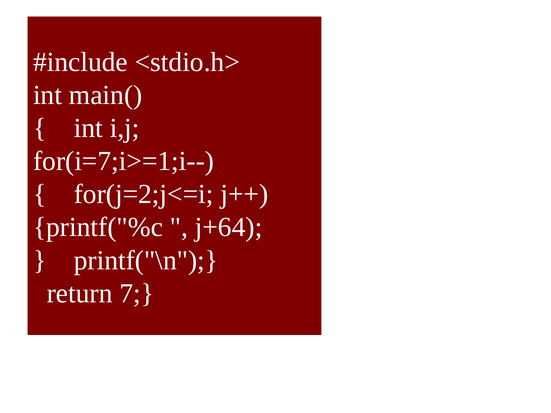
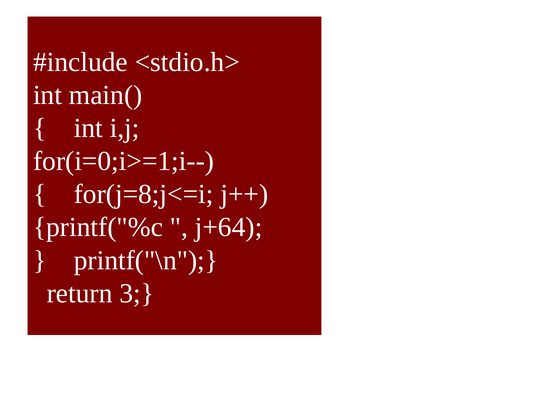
for(i=7;i>=1;i--: for(i=7;i>=1;i-- -> for(i=0;i>=1;i--
for(j=2;j<=i: for(j=2;j<=i -> for(j=8;j<=i
7: 7 -> 3
